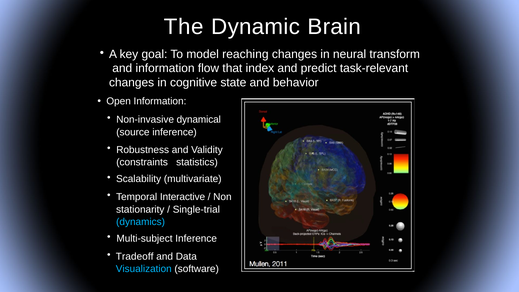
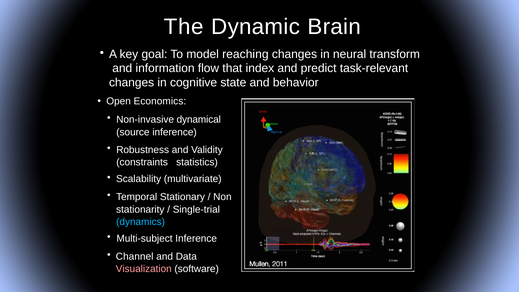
Open Information: Information -> Economics
Interactive: Interactive -> Stationary
Tradeoff: Tradeoff -> Channel
Visualization colour: light blue -> pink
